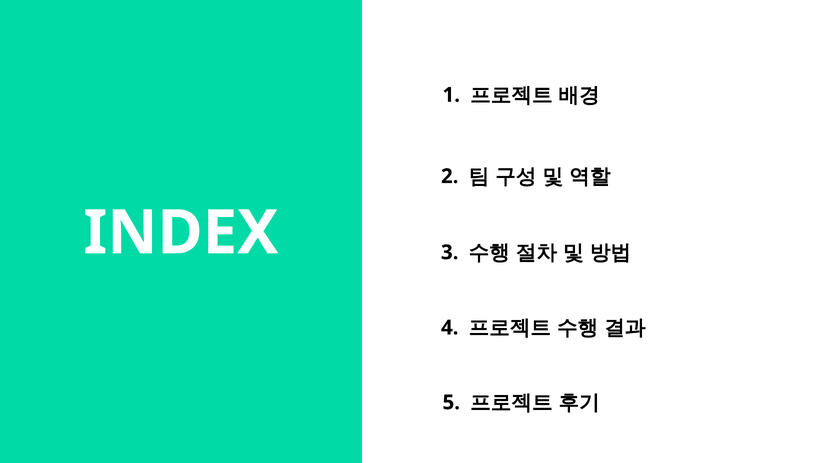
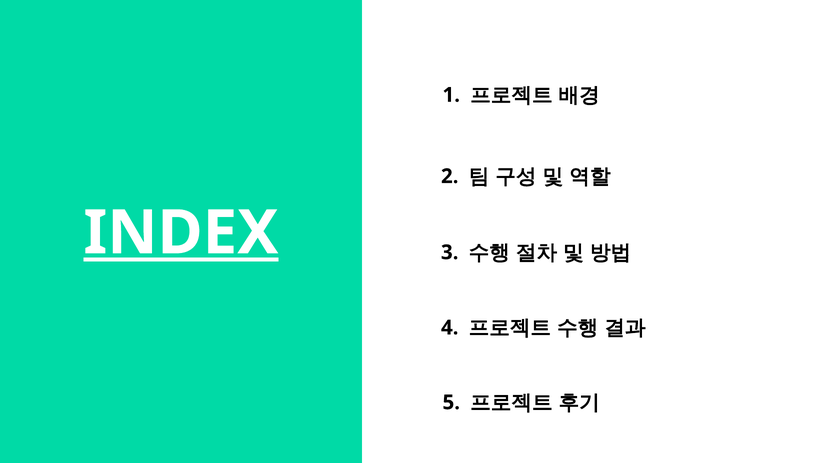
INDEX underline: none -> present
